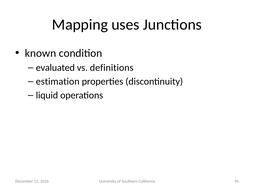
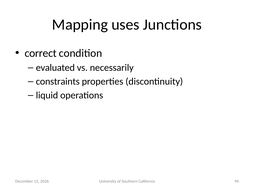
known: known -> correct
definitions: definitions -> necessarily
estimation: estimation -> constraints
